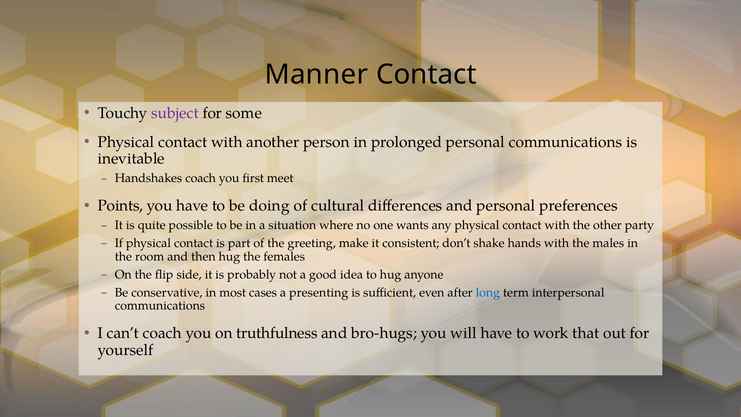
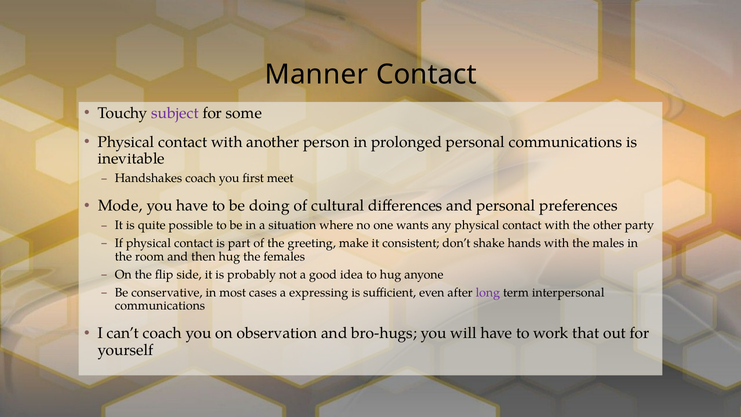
Points: Points -> Mode
presenting: presenting -> expressing
long colour: blue -> purple
truthfulness: truthfulness -> observation
